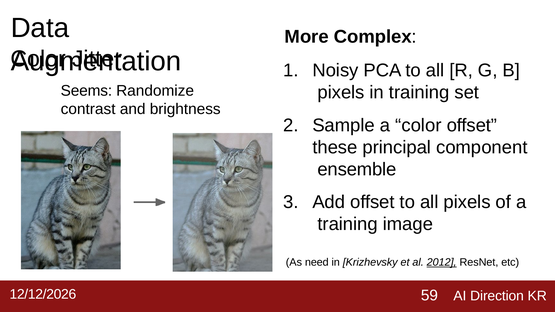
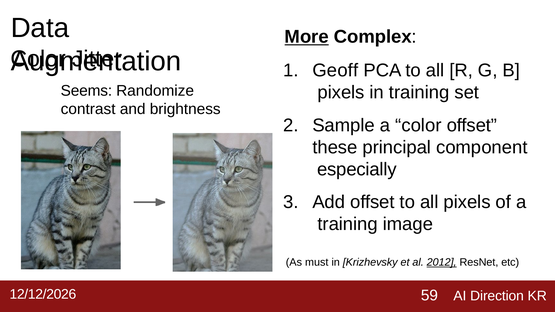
More underline: none -> present
Noisy: Noisy -> Geoff
ensemble: ensemble -> especially
need: need -> must
